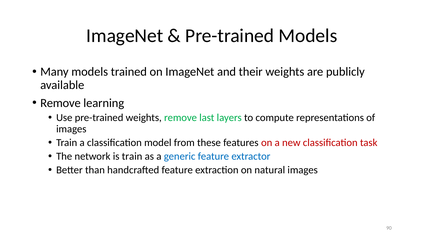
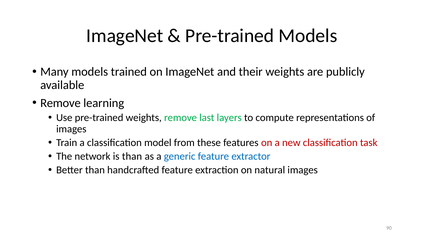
is train: train -> than
